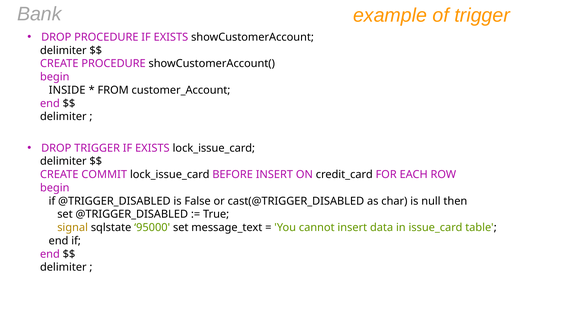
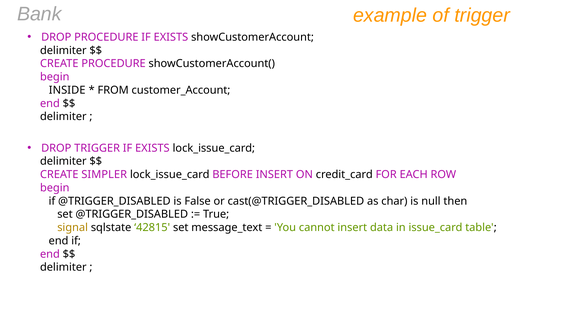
COMMIT: COMMIT -> SIMPLER
95000: 95000 -> 42815
